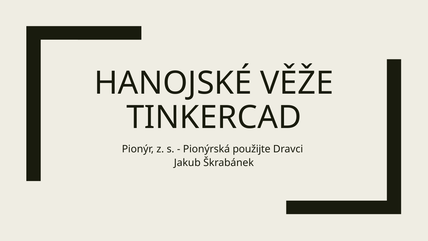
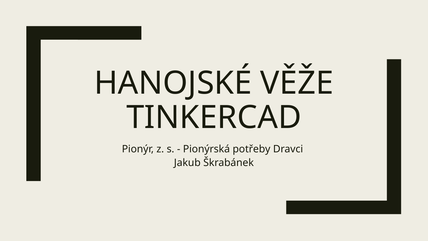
použijte: použijte -> potřeby
